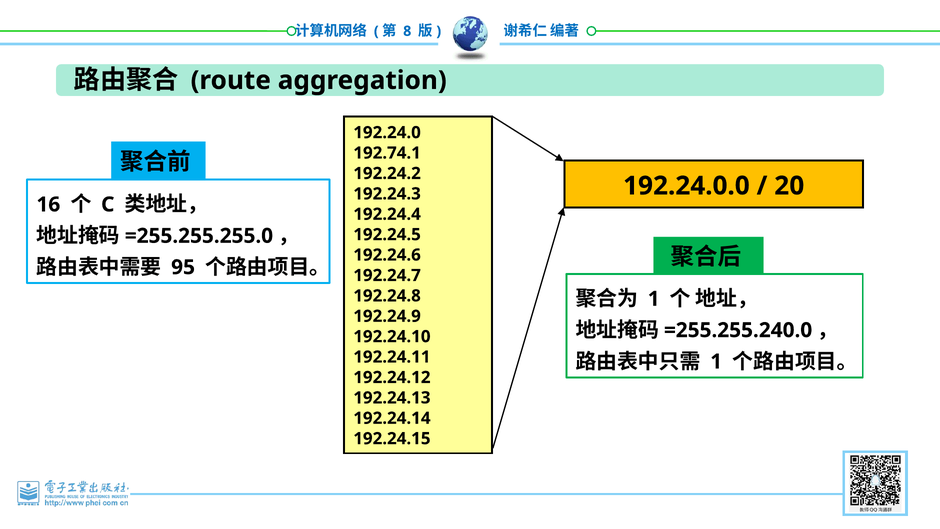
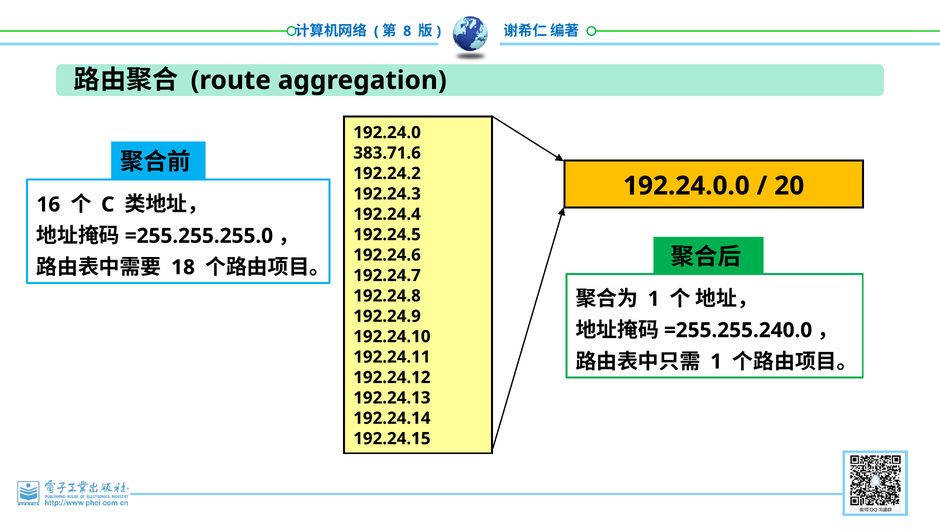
192.74.1: 192.74.1 -> 383.71.6
95: 95 -> 18
